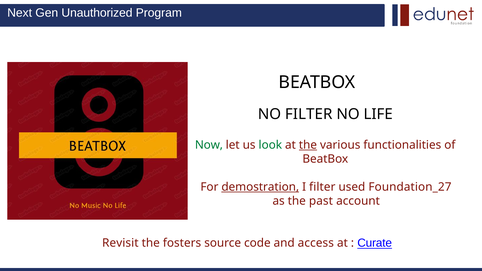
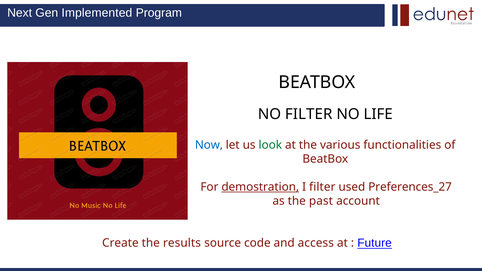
Unauthorized: Unauthorized -> Implemented
Now colour: green -> blue
the at (308, 145) underline: present -> none
Foundation_27: Foundation_27 -> Preferences_27
Revisit: Revisit -> Create
fosters: fosters -> results
Curate: Curate -> Future
